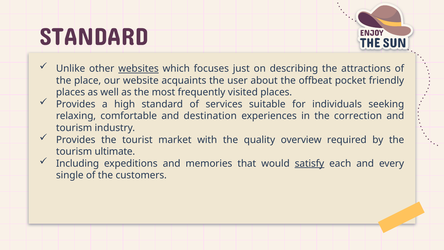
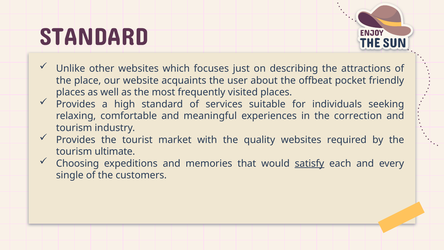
websites at (138, 69) underline: present -> none
destination: destination -> meaningful
quality overview: overview -> websites
Including: Including -> Choosing
